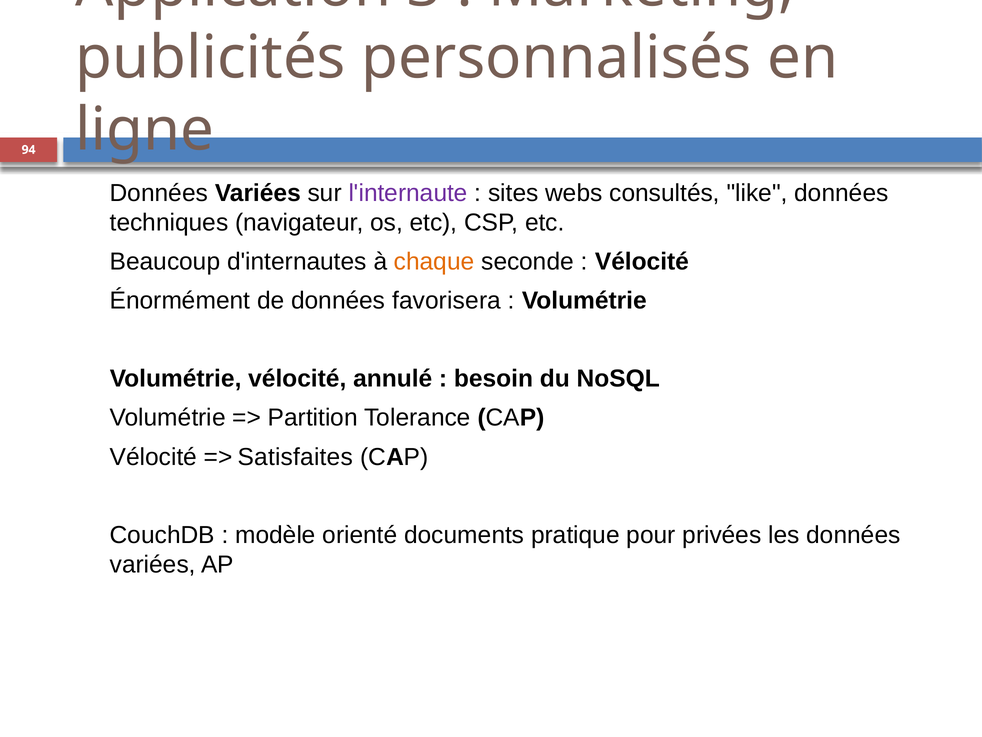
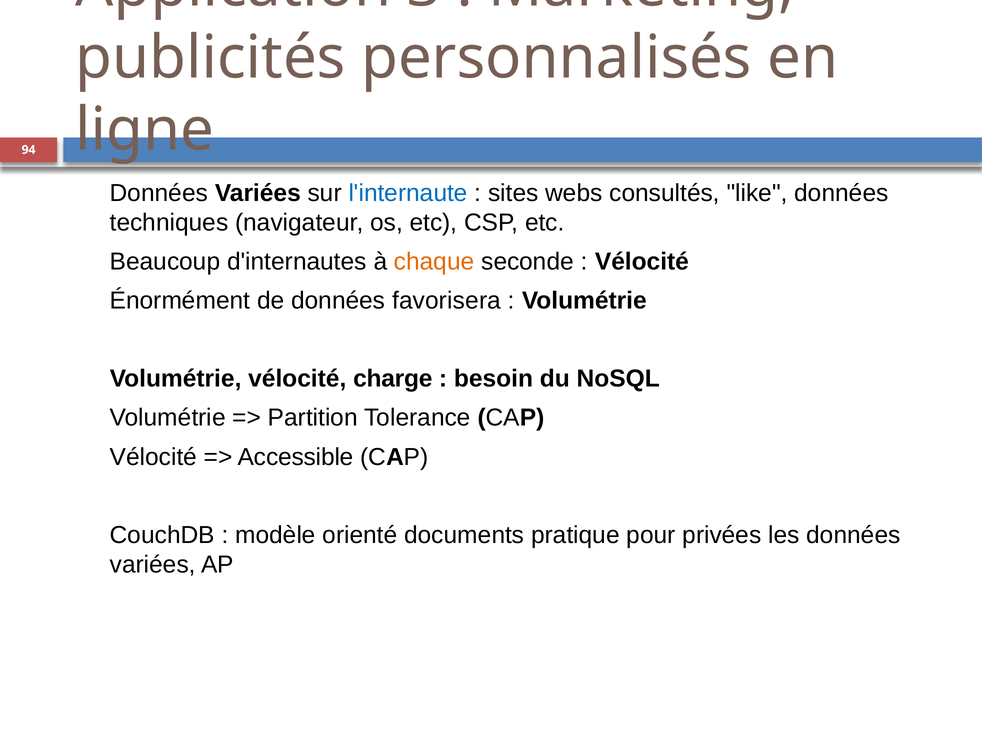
l'internaute colour: purple -> blue
annulé: annulé -> charge
Satisfaites: Satisfaites -> Accessible
